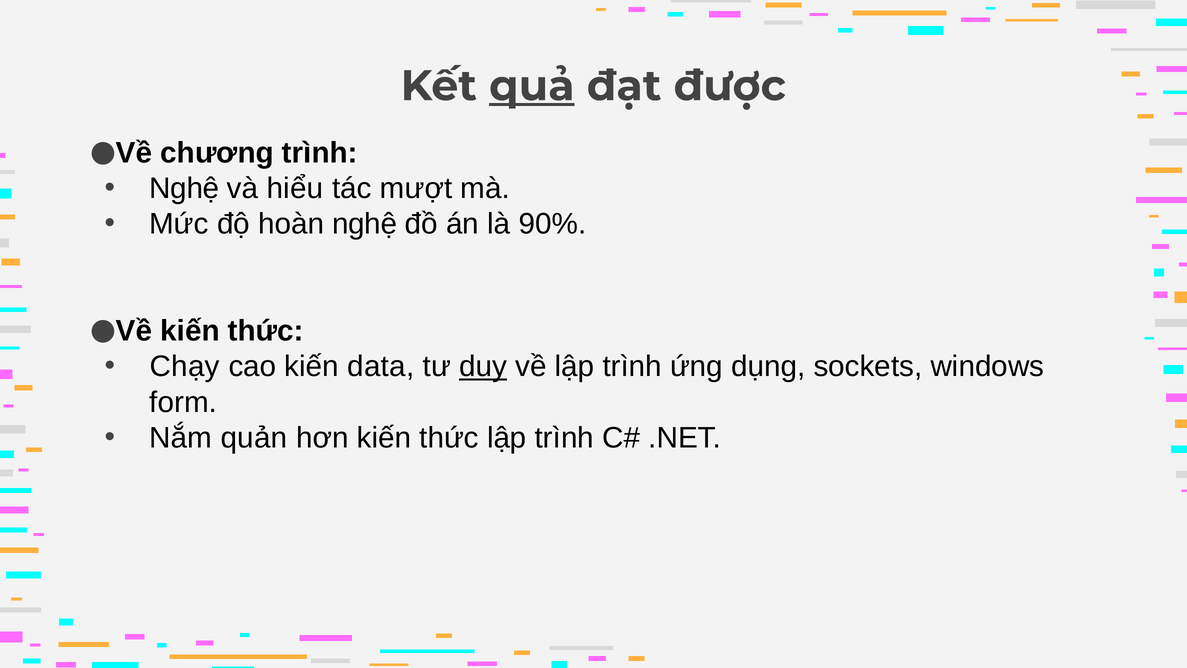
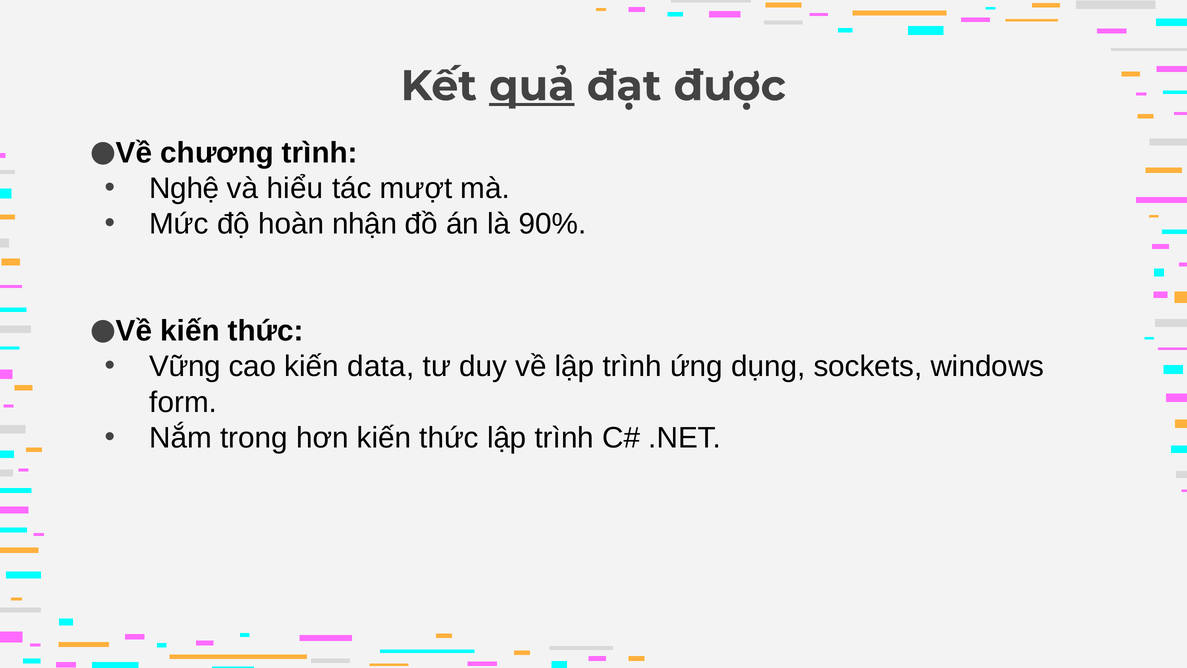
hoàn nghệ: nghệ -> nhận
Chạy: Chạy -> Vững
duy underline: present -> none
quản: quản -> trong
